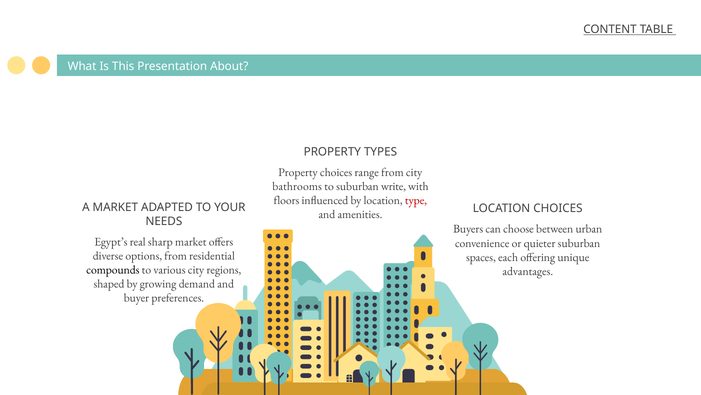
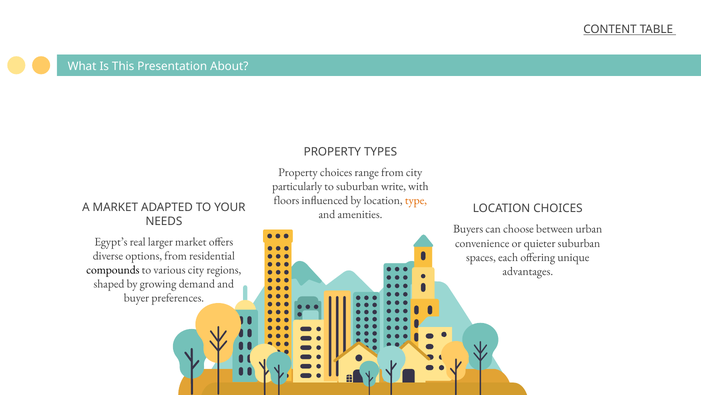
bathrooms: bathrooms -> particularly
type colour: red -> orange
sharp: sharp -> larger
